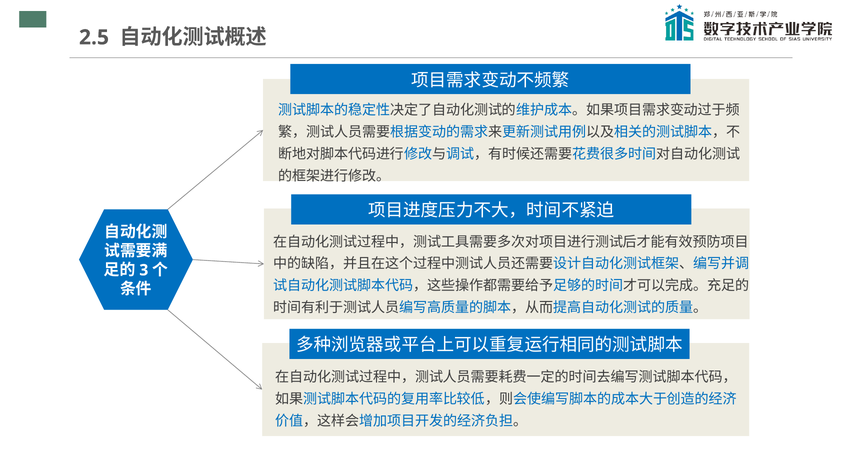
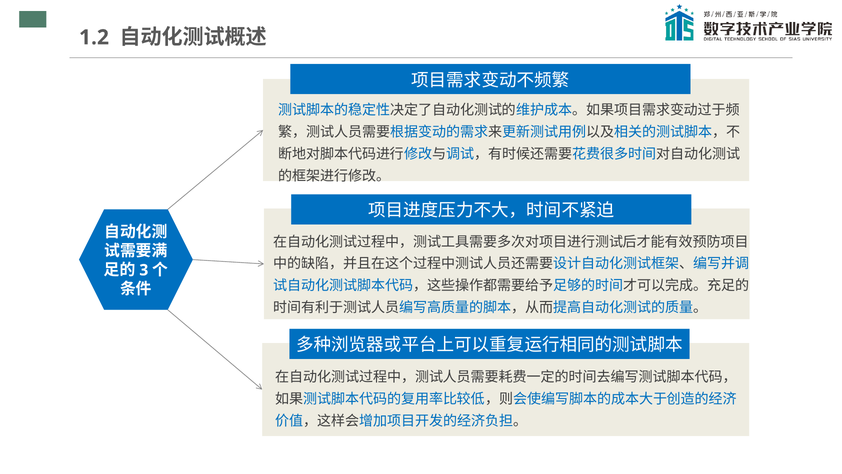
2.5: 2.5 -> 1.2
